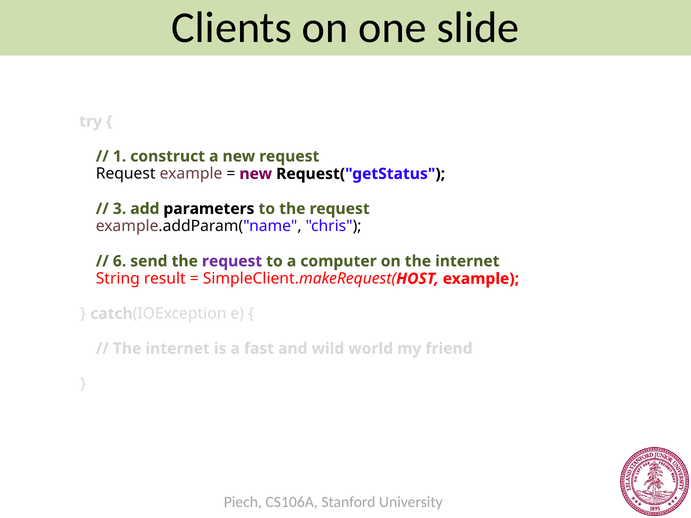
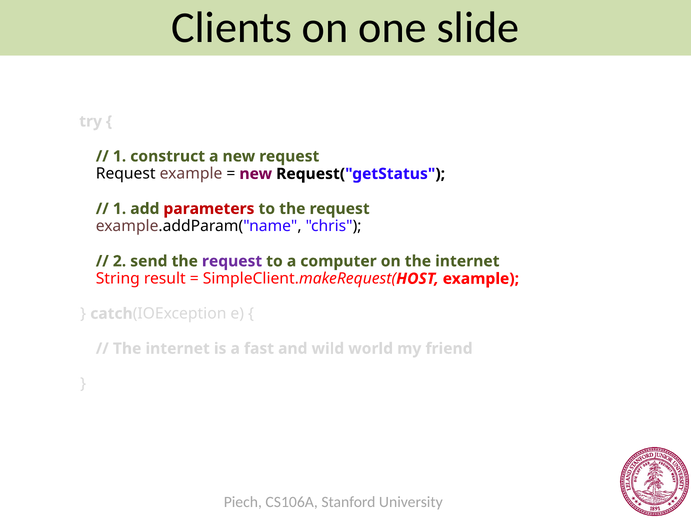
3 at (120, 209): 3 -> 1
parameters colour: black -> red
6: 6 -> 2
